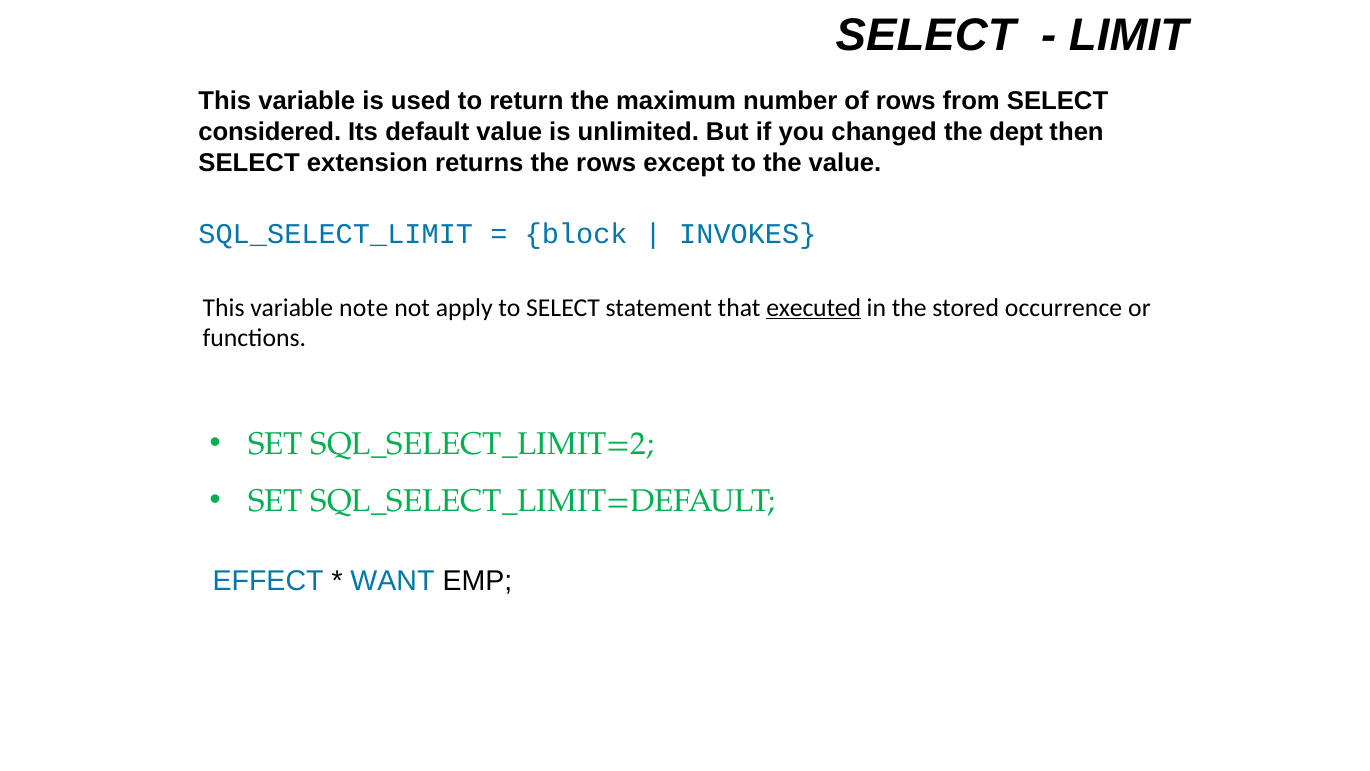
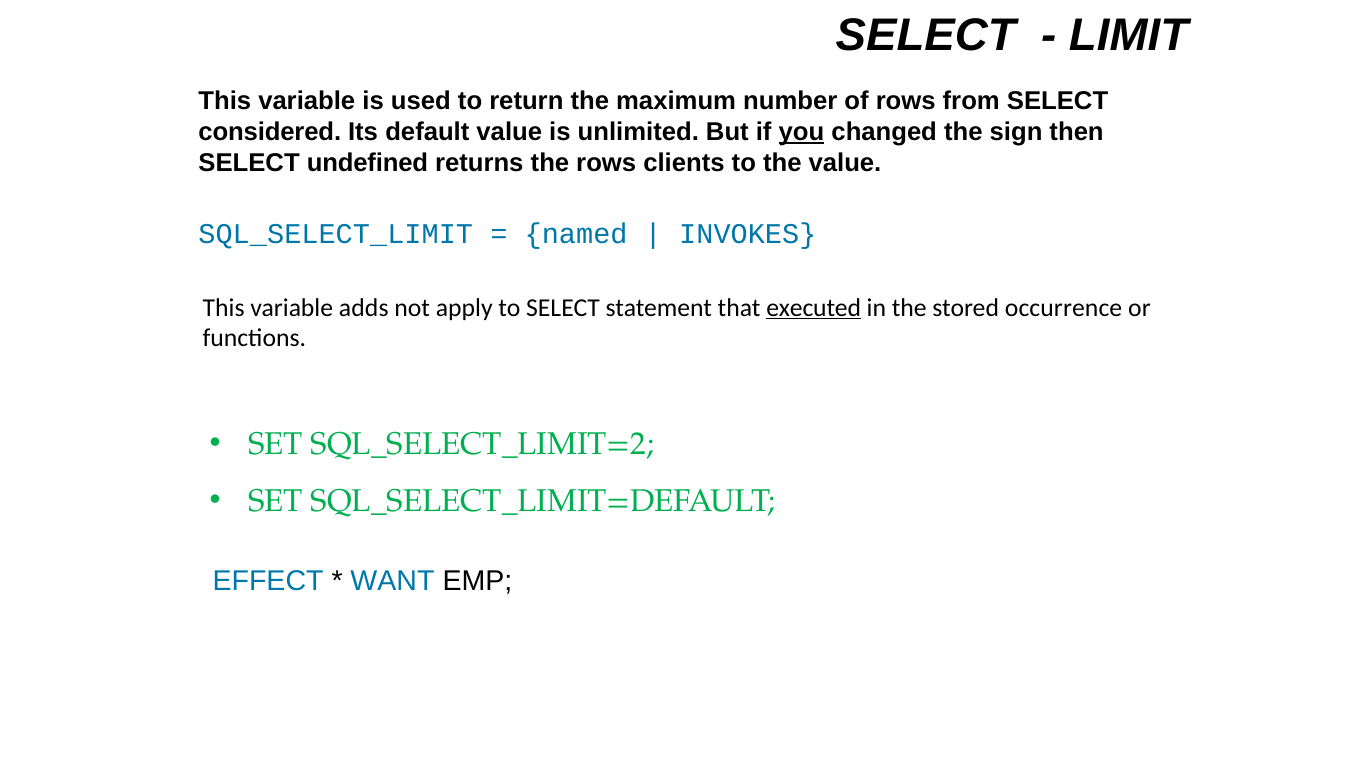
you underline: none -> present
dept: dept -> sign
extension: extension -> undefined
except: except -> clients
block: block -> named
note: note -> adds
